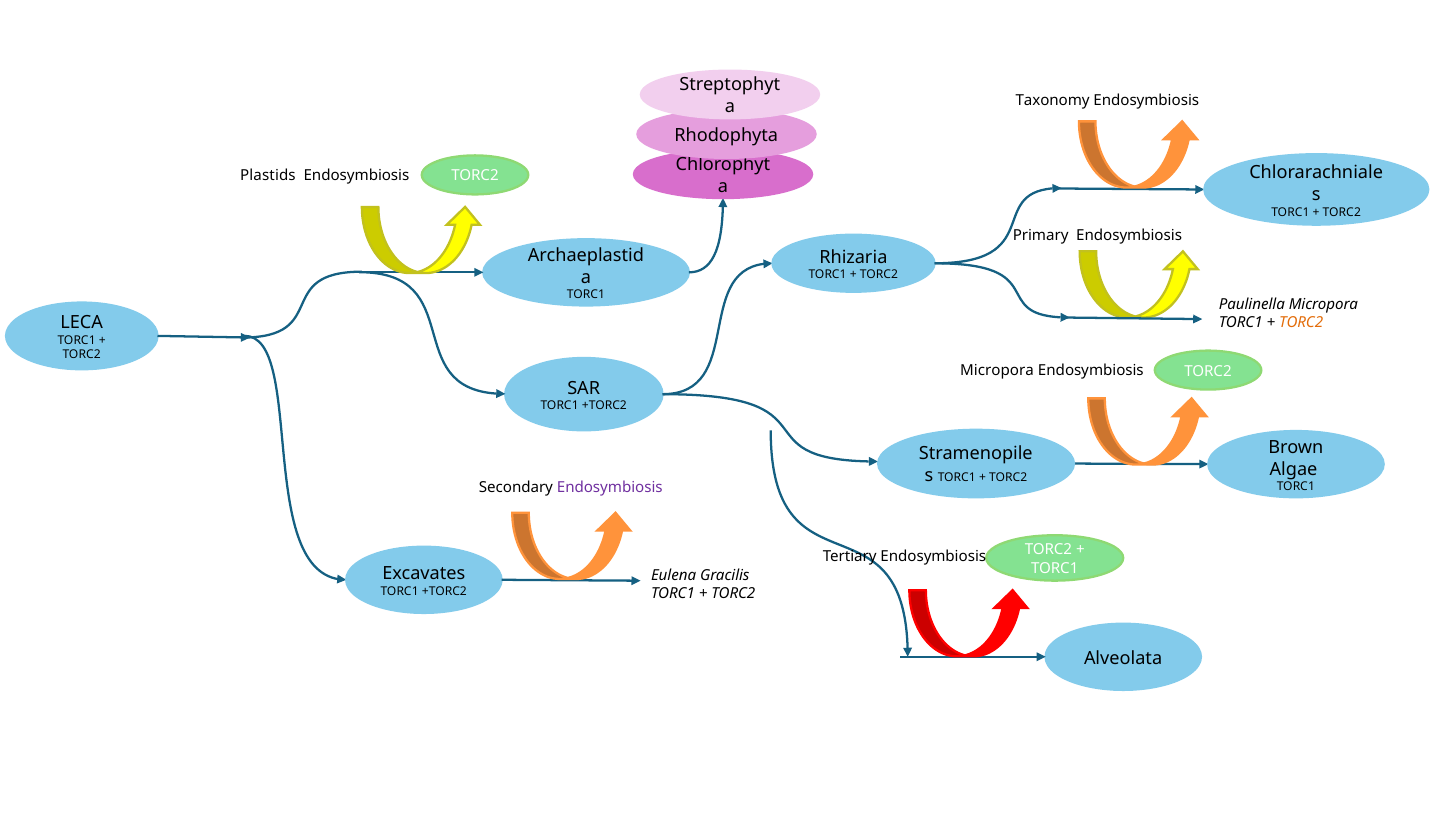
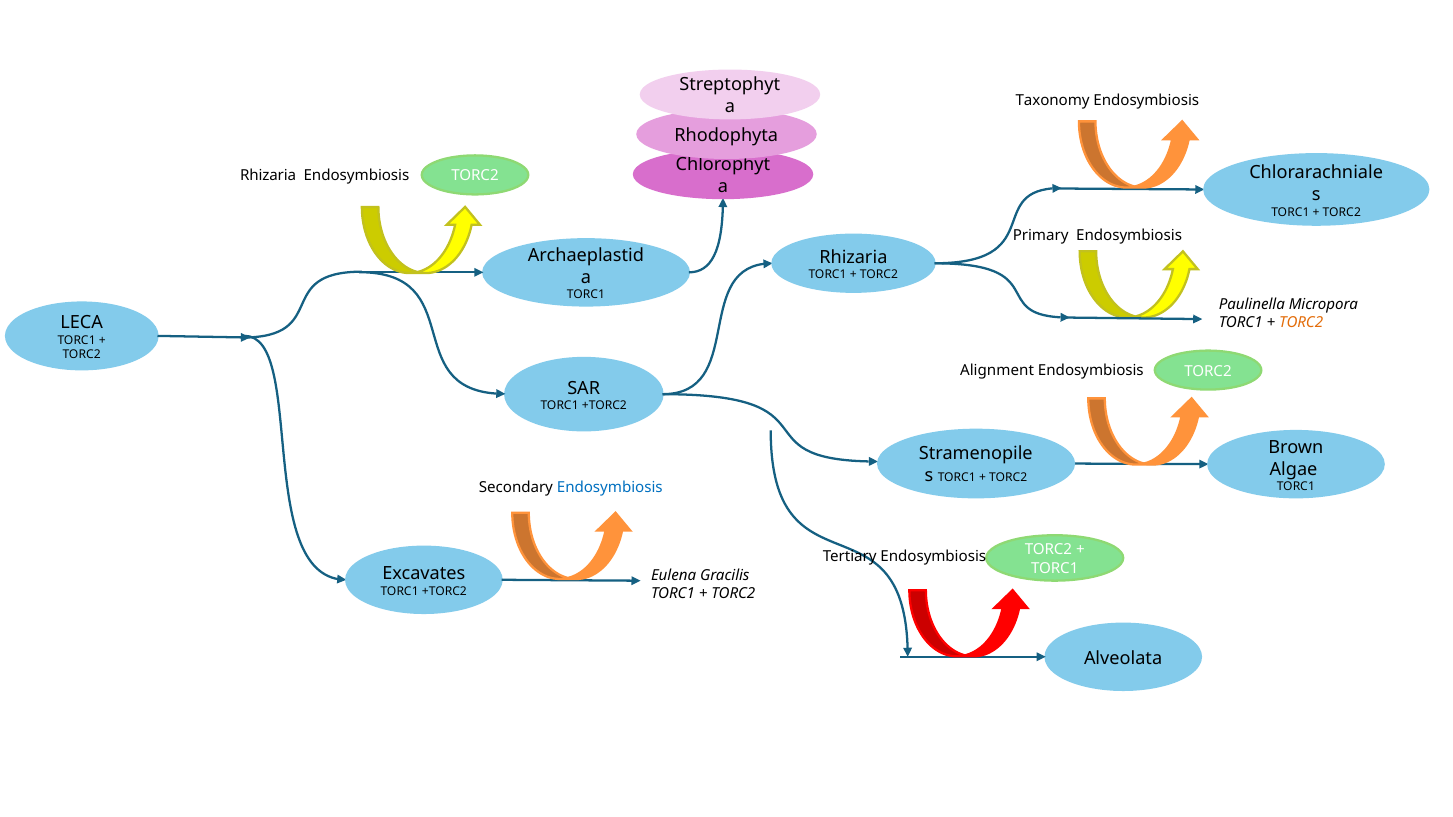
Plastids at (268, 176): Plastids -> Rhizaria
Micropora at (997, 371): Micropora -> Alignment
Endosymbiosis at (610, 487) colour: purple -> blue
